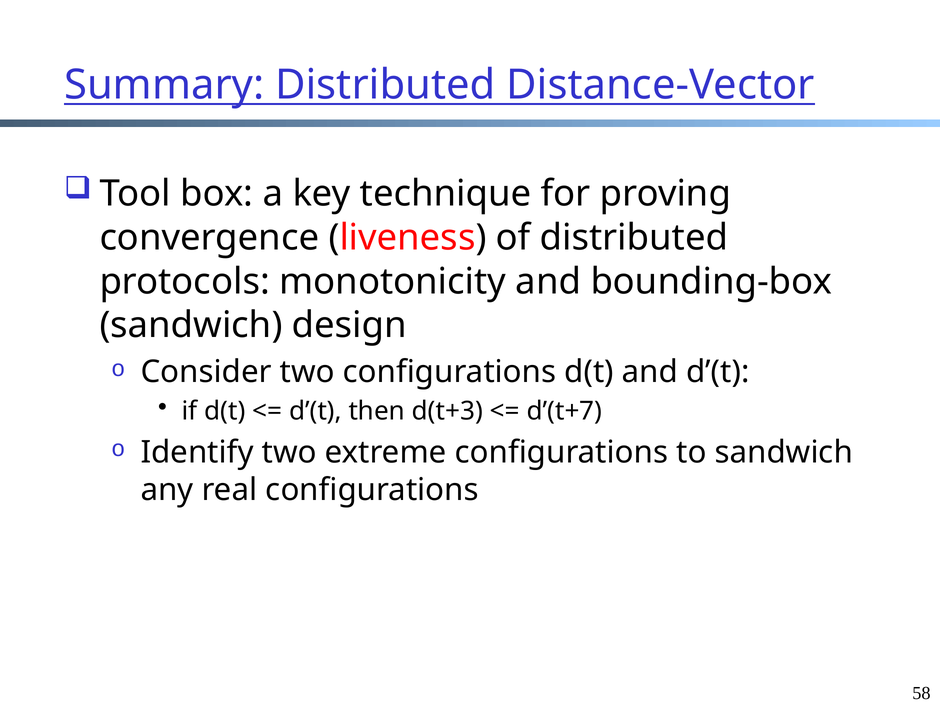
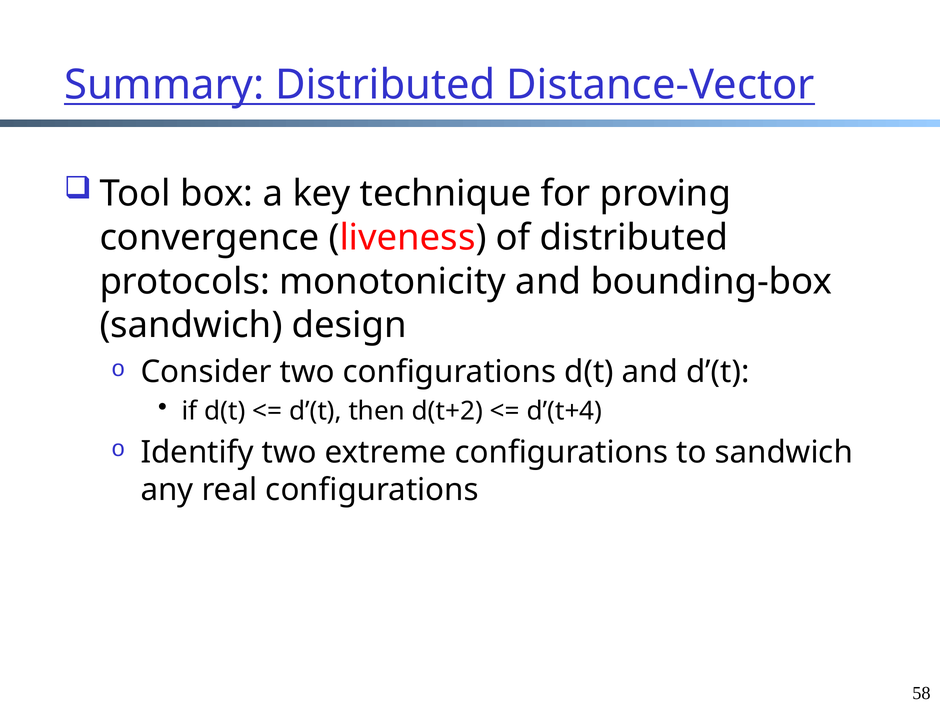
d(t+3: d(t+3 -> d(t+2
d’(t+7: d’(t+7 -> d’(t+4
